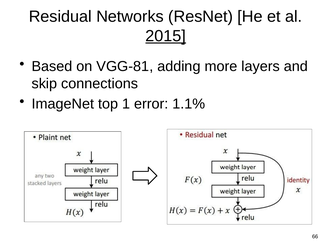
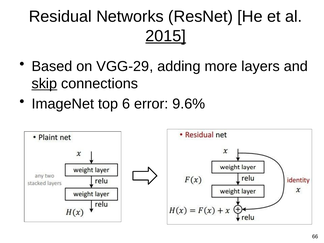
VGG-81: VGG-81 -> VGG-29
skip underline: none -> present
1: 1 -> 6
1.1%: 1.1% -> 9.6%
